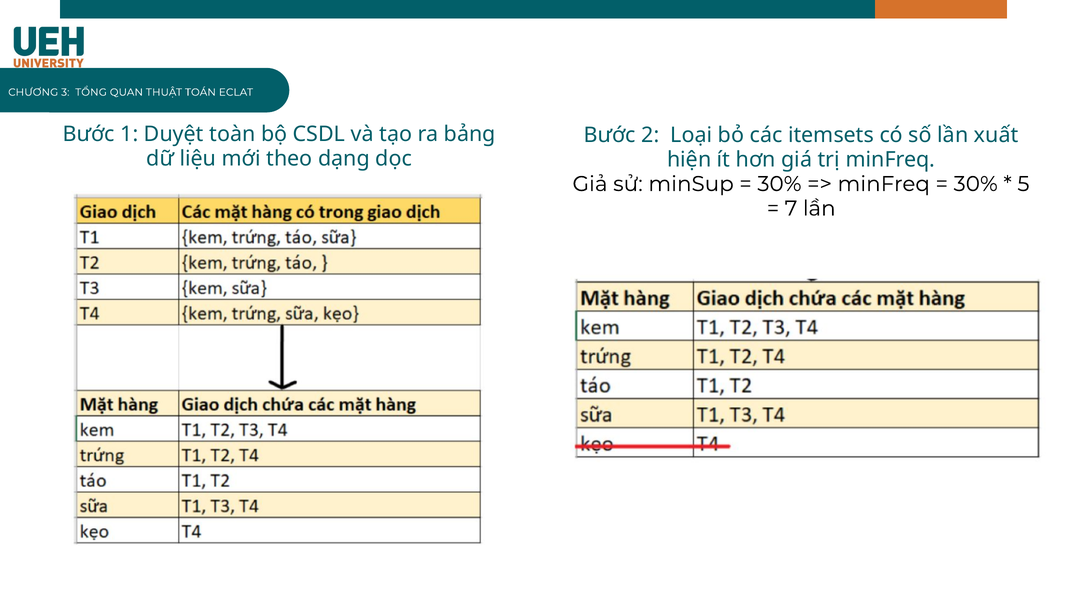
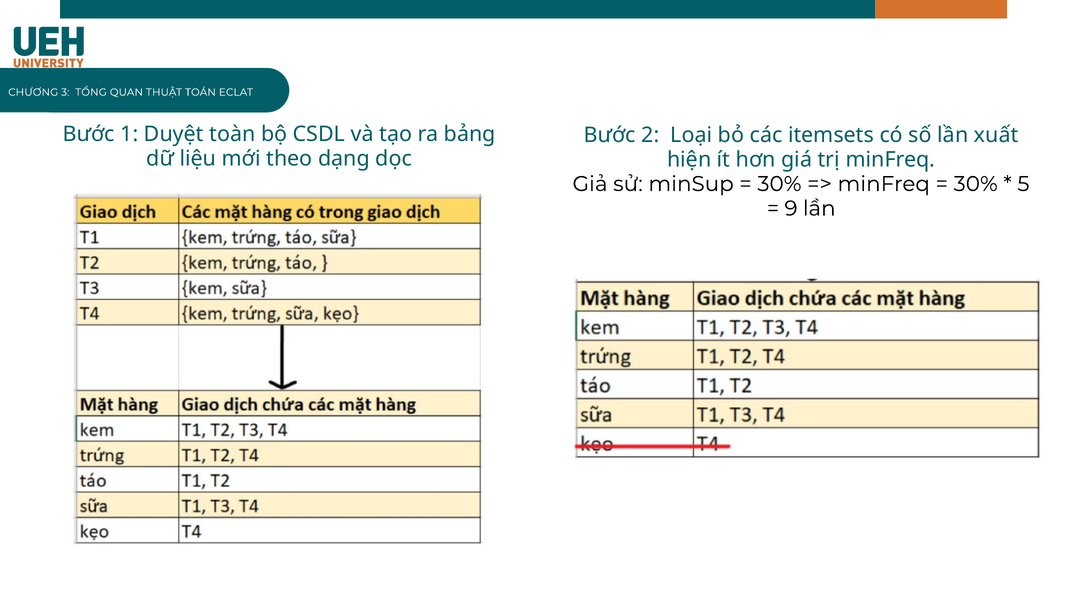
7: 7 -> 9
